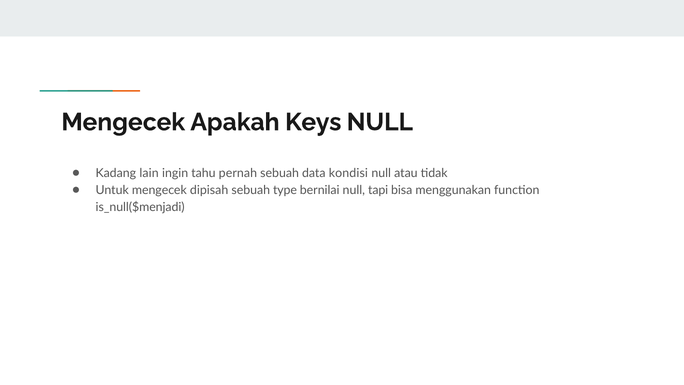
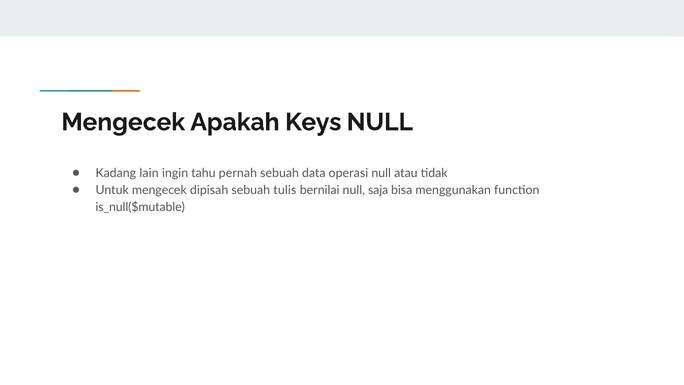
kondisi: kondisi -> operasi
type: type -> tulis
tapi: tapi -> saja
is_null($menjadi: is_null($menjadi -> is_null($mutable
